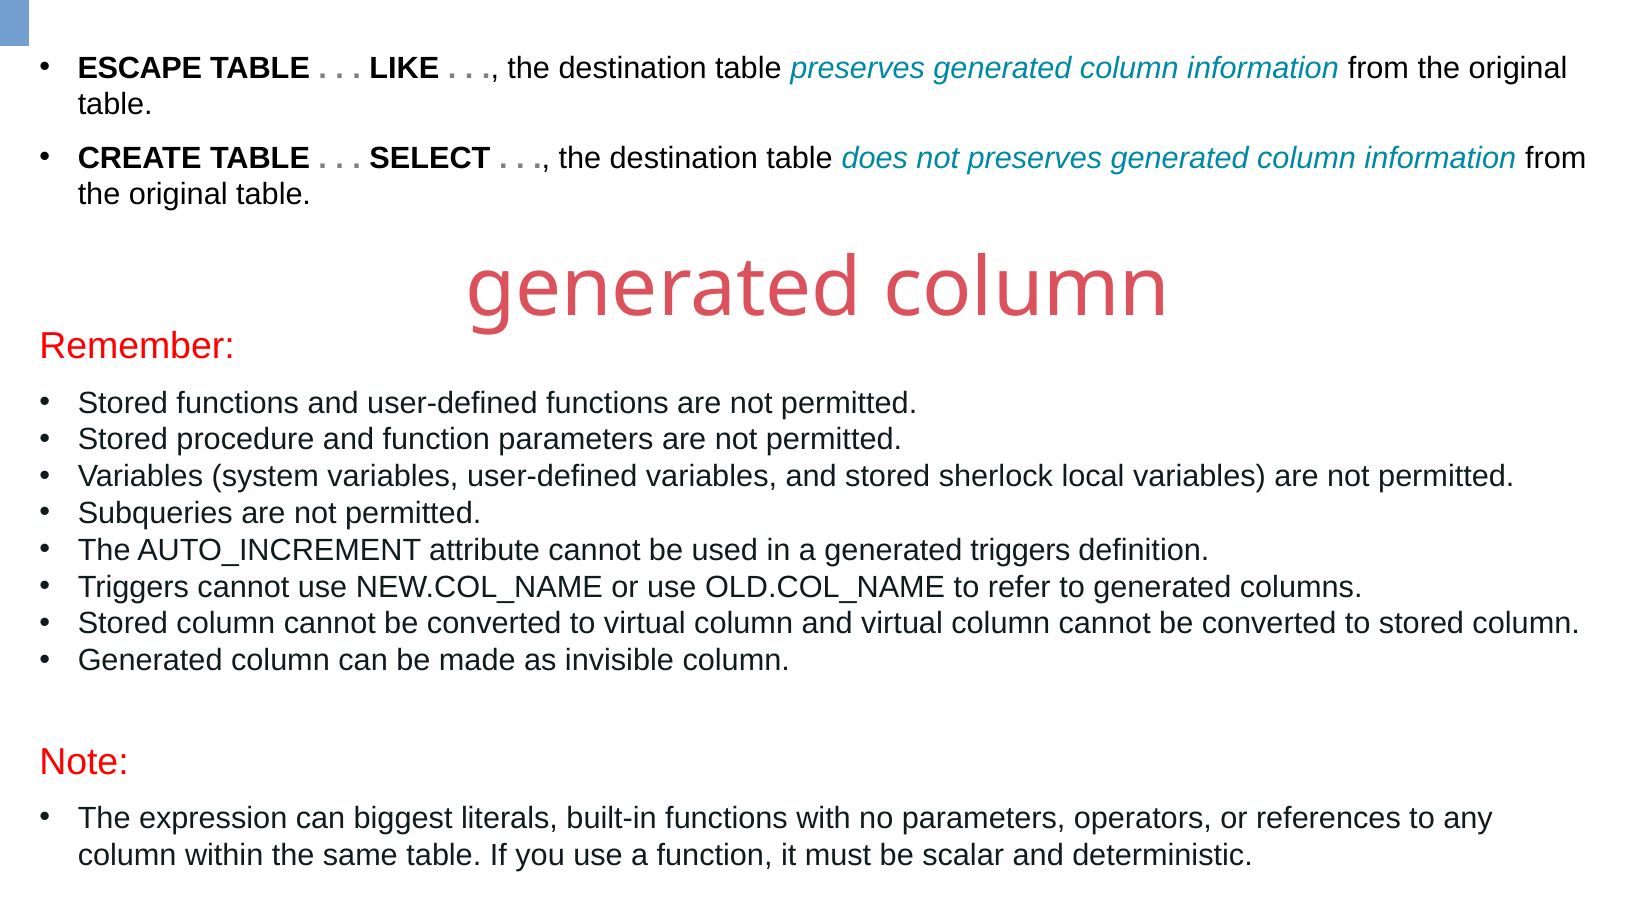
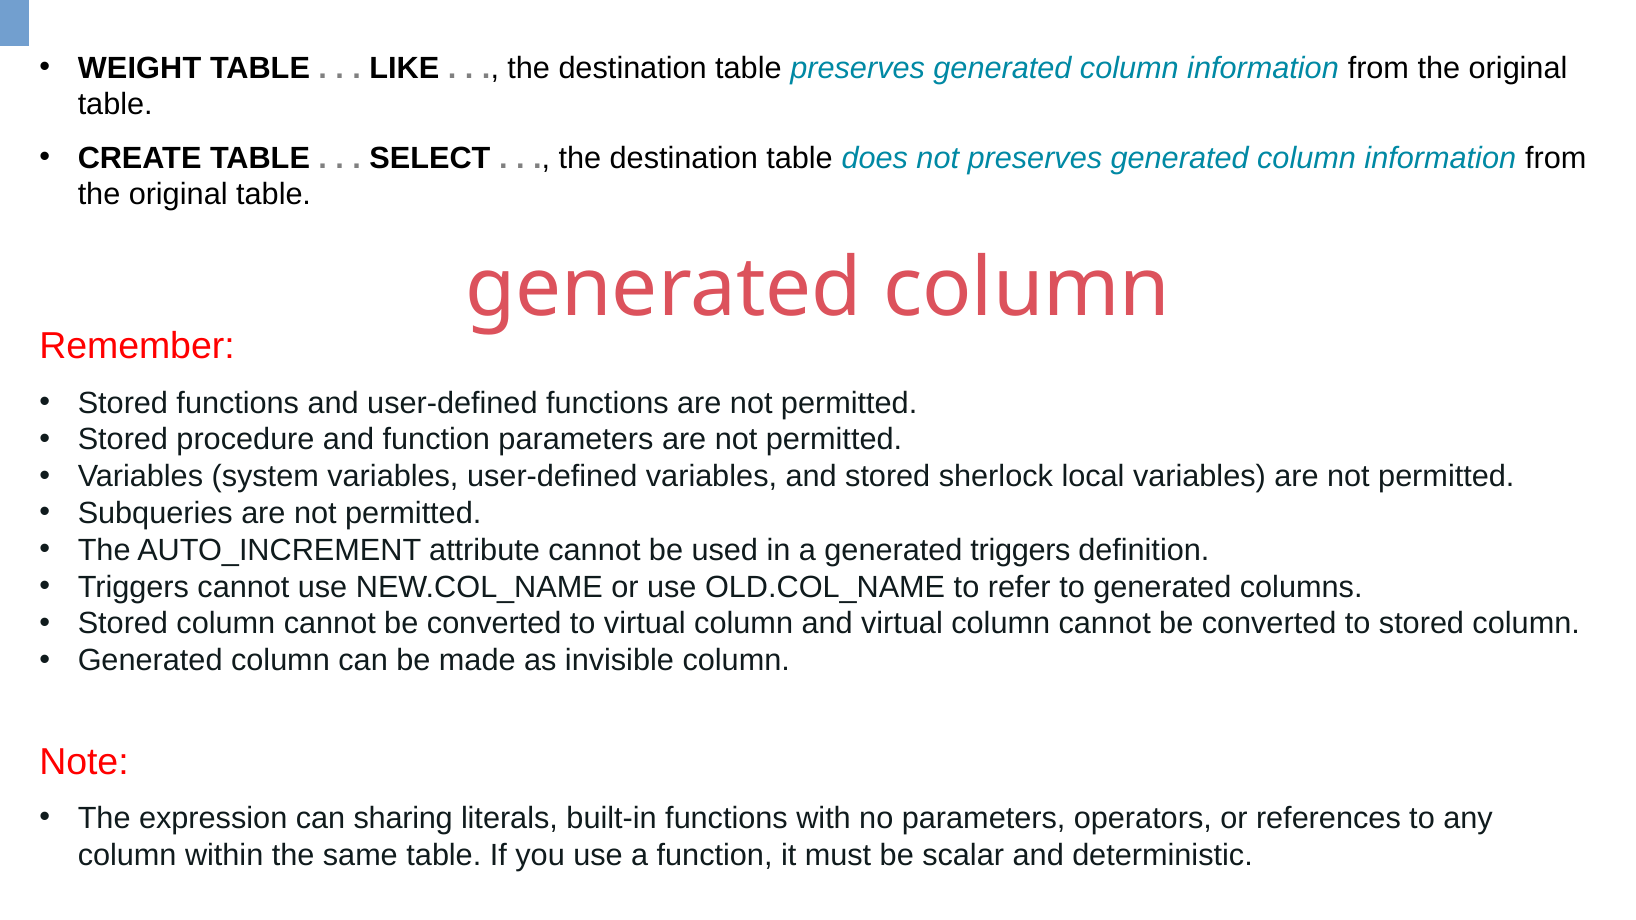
ESCAPE: ESCAPE -> WEIGHT
biggest: biggest -> sharing
